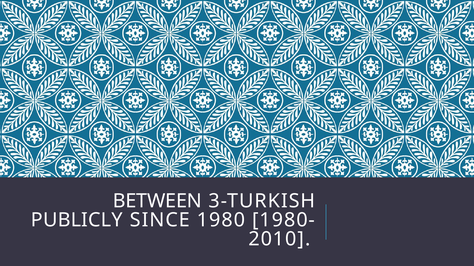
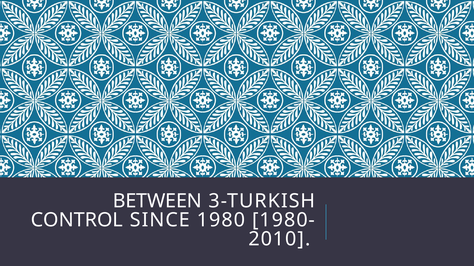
PUBLICLY: PUBLICLY -> CONTROL
